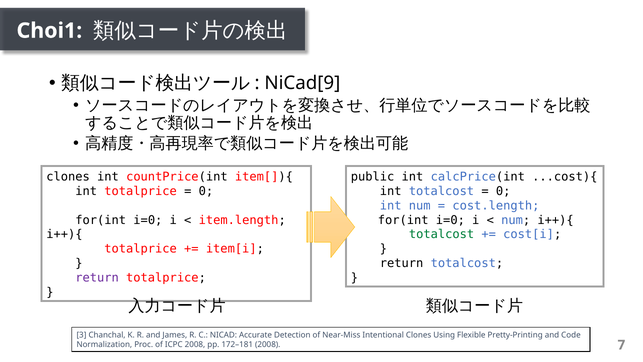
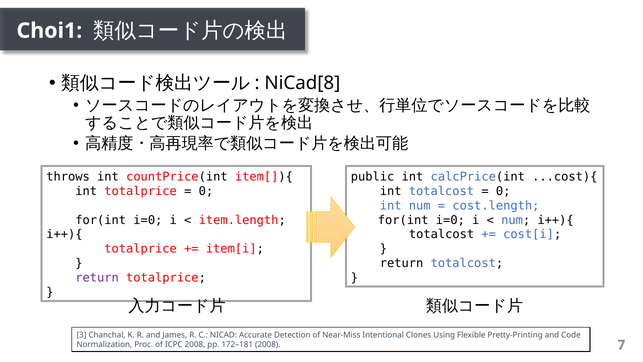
NiCad[9: NiCad[9 -> NiCad[8
clones at (68, 176): clones -> throws
totalcost at (442, 234) colour: green -> black
